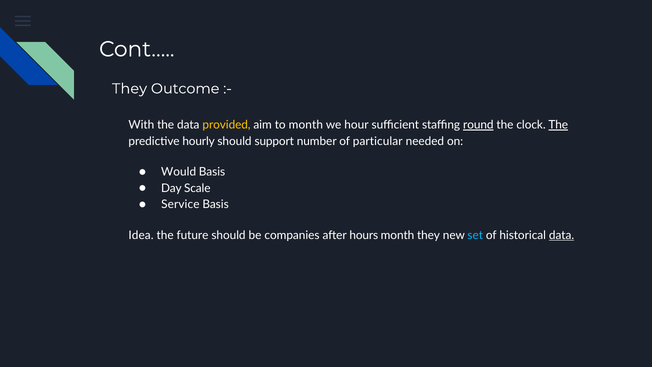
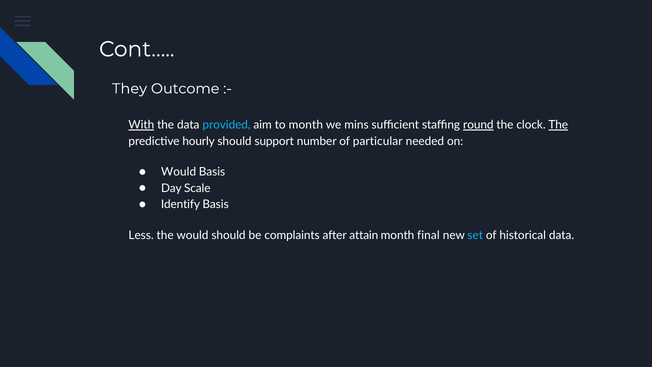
With underline: none -> present
provided colour: yellow -> light blue
hour: hour -> mins
Service: Service -> Identify
Idea: Idea -> Less
the future: future -> would
companies: companies -> complaints
hours: hours -> attain
month they: they -> final
data at (562, 235) underline: present -> none
